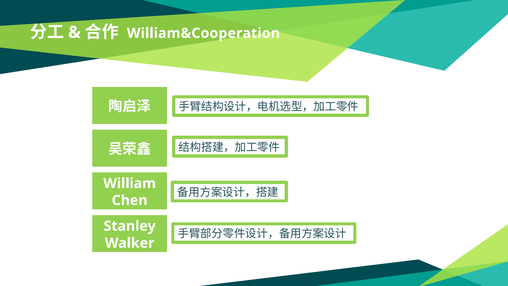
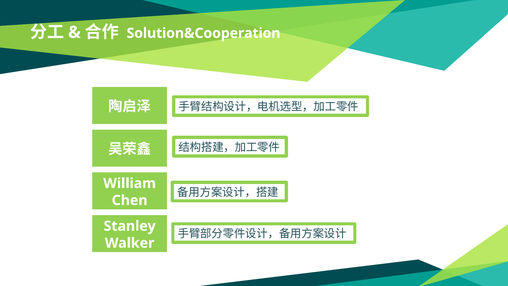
William&Cooperation: William&Cooperation -> Solution&Cooperation
